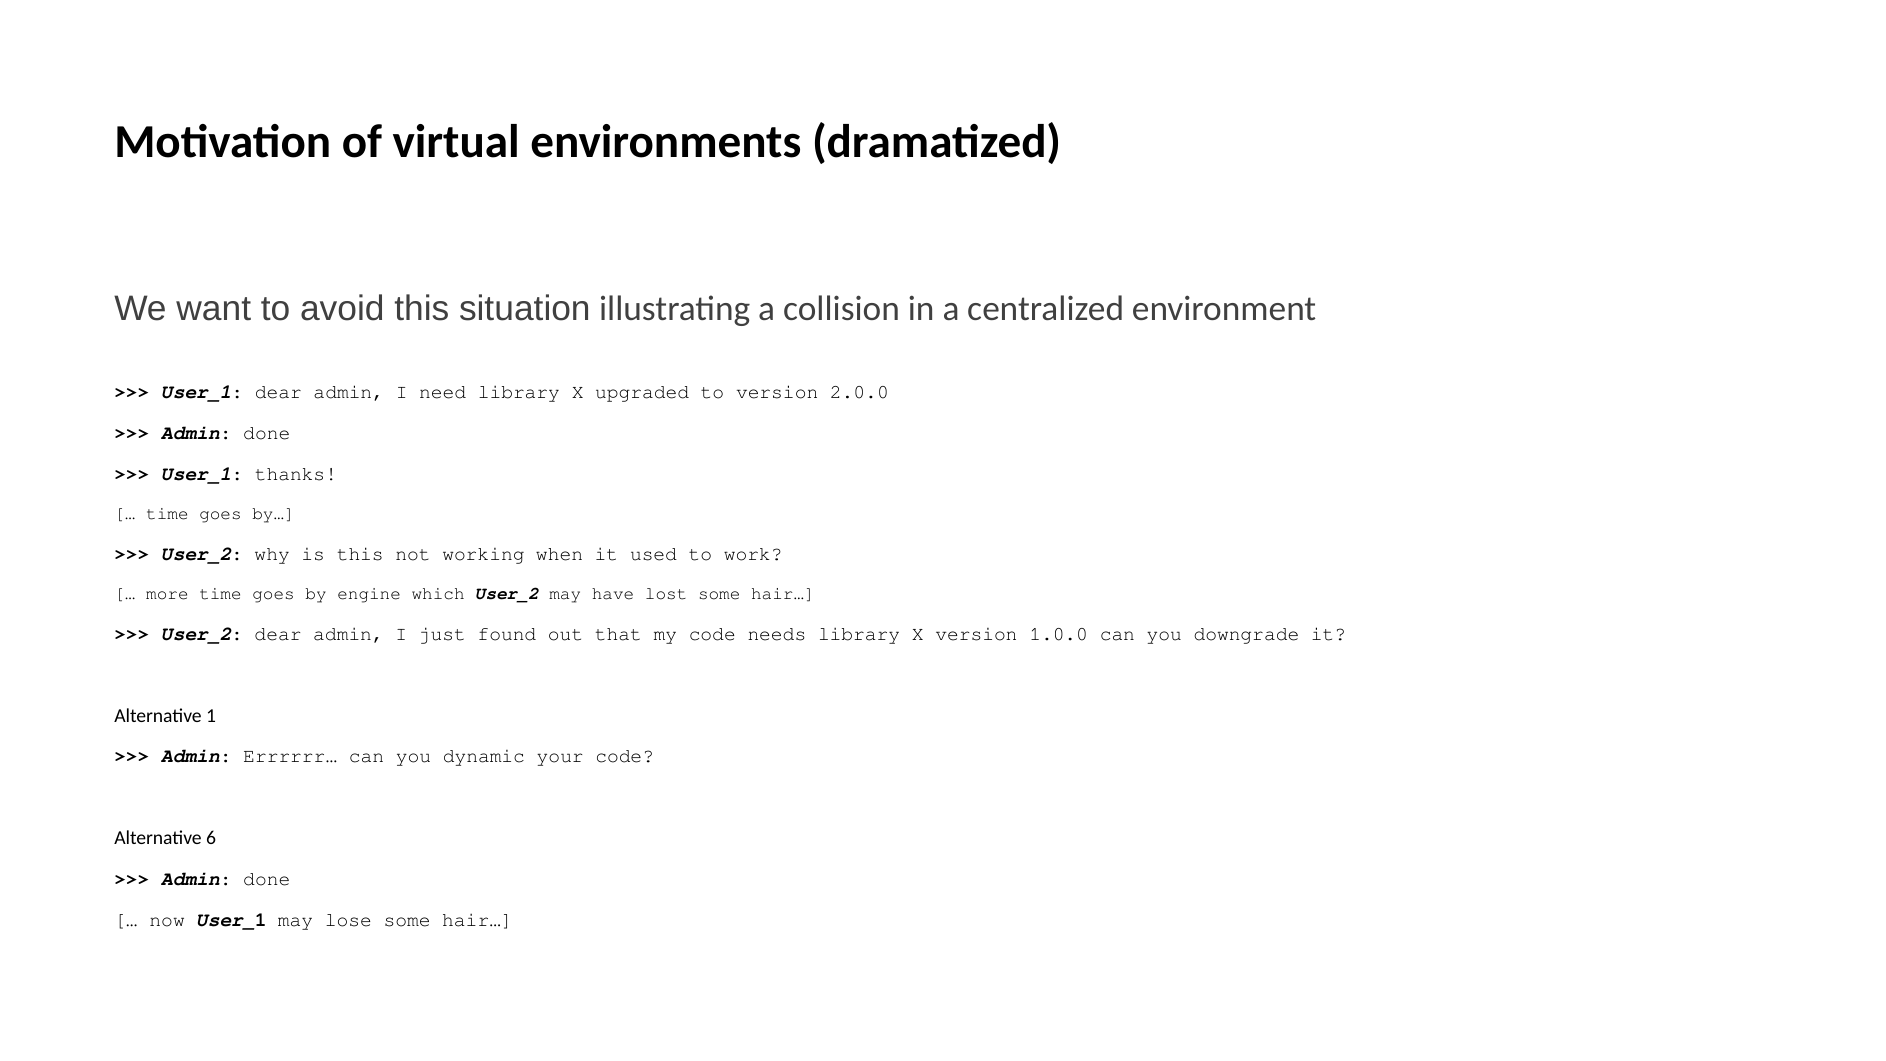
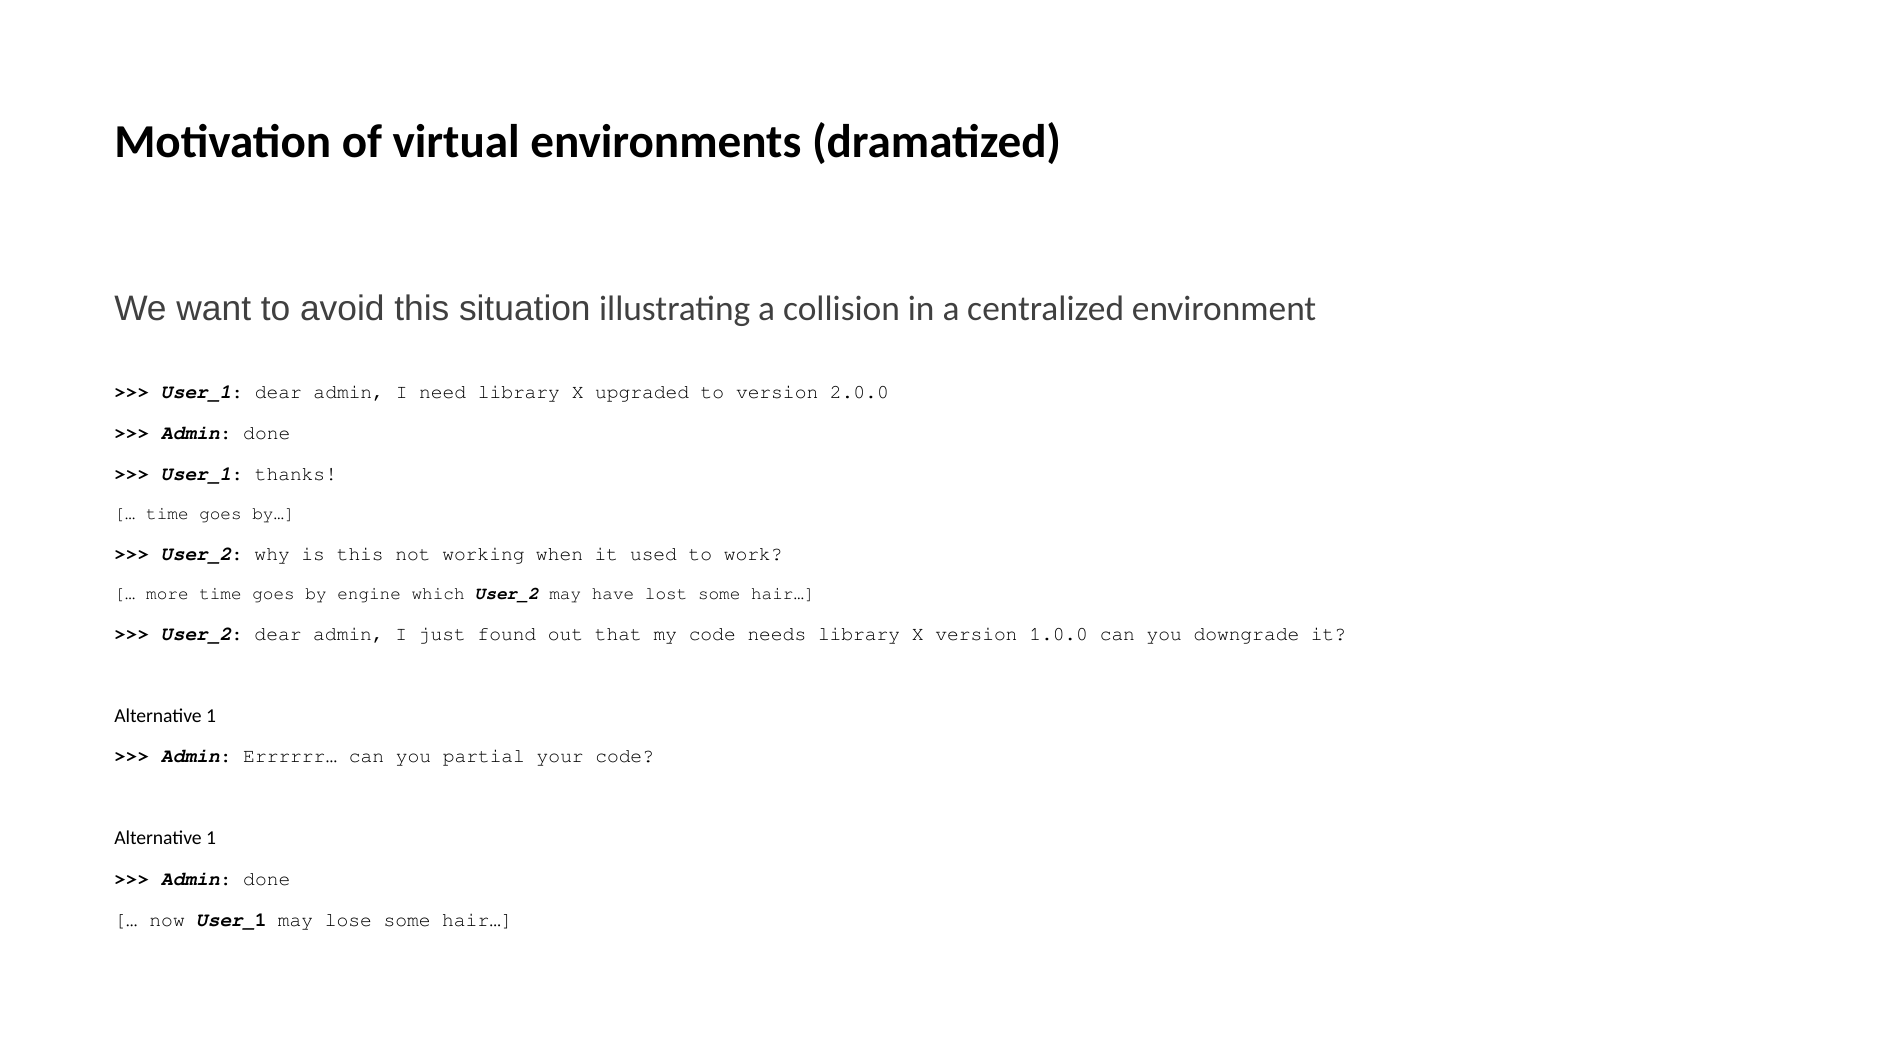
dynamic: dynamic -> partial
6 at (211, 838): 6 -> 1
